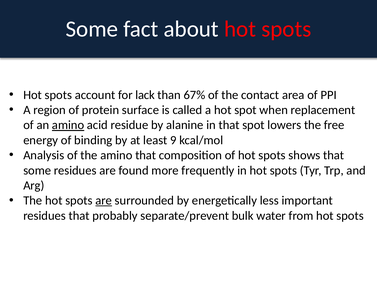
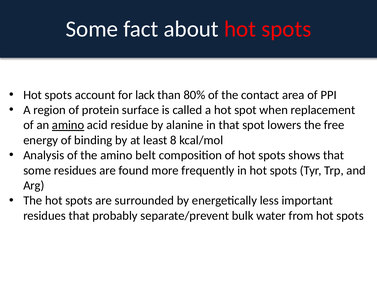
67%: 67% -> 80%
9: 9 -> 8
amino that: that -> belt
are at (104, 200) underline: present -> none
